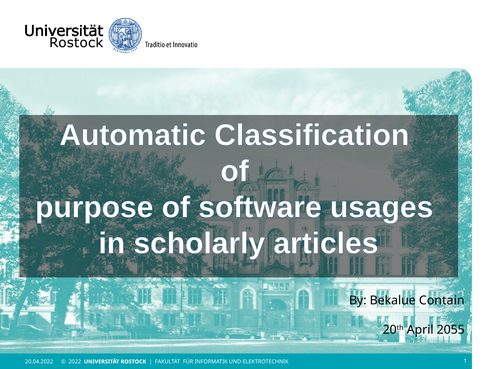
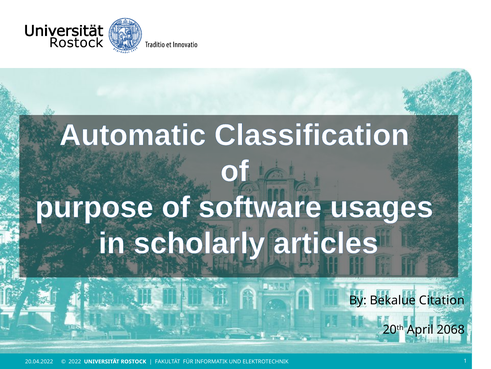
Contain: Contain -> Citation
2055: 2055 -> 2068
